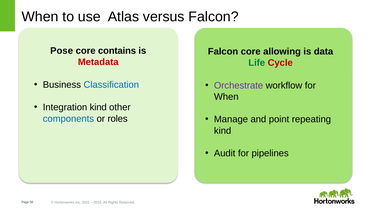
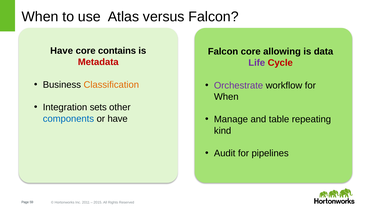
Pose at (62, 51): Pose -> Have
Life colour: green -> purple
Classification colour: blue -> orange
Integration kind: kind -> sets
or roles: roles -> have
point: point -> table
